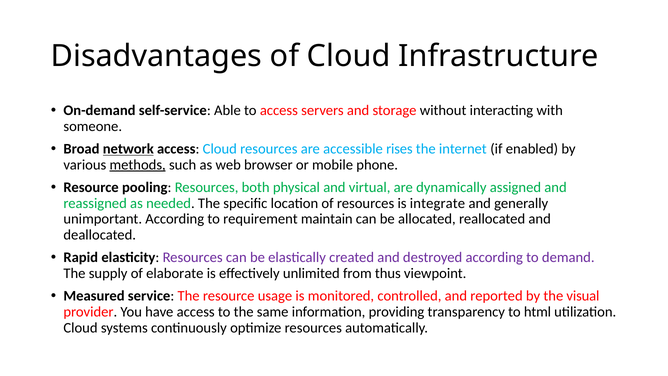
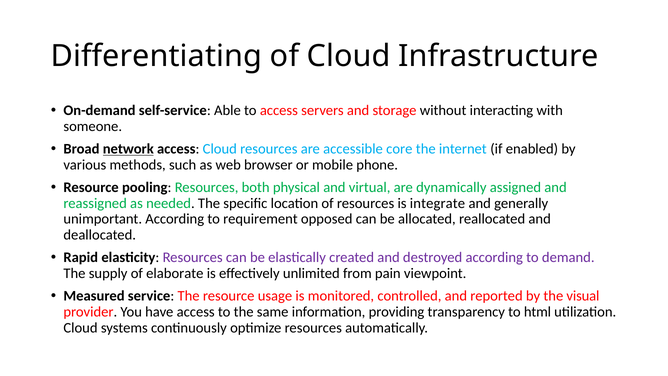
Disadvantages: Disadvantages -> Differentiating
rises: rises -> core
methods underline: present -> none
maintain: maintain -> opposed
thus: thus -> pain
